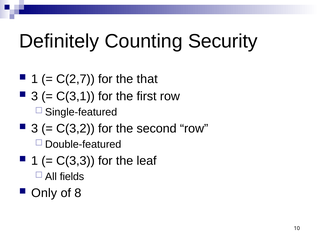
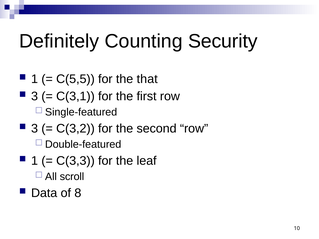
C(2,7: C(2,7 -> C(5,5
fields: fields -> scroll
Only: Only -> Data
